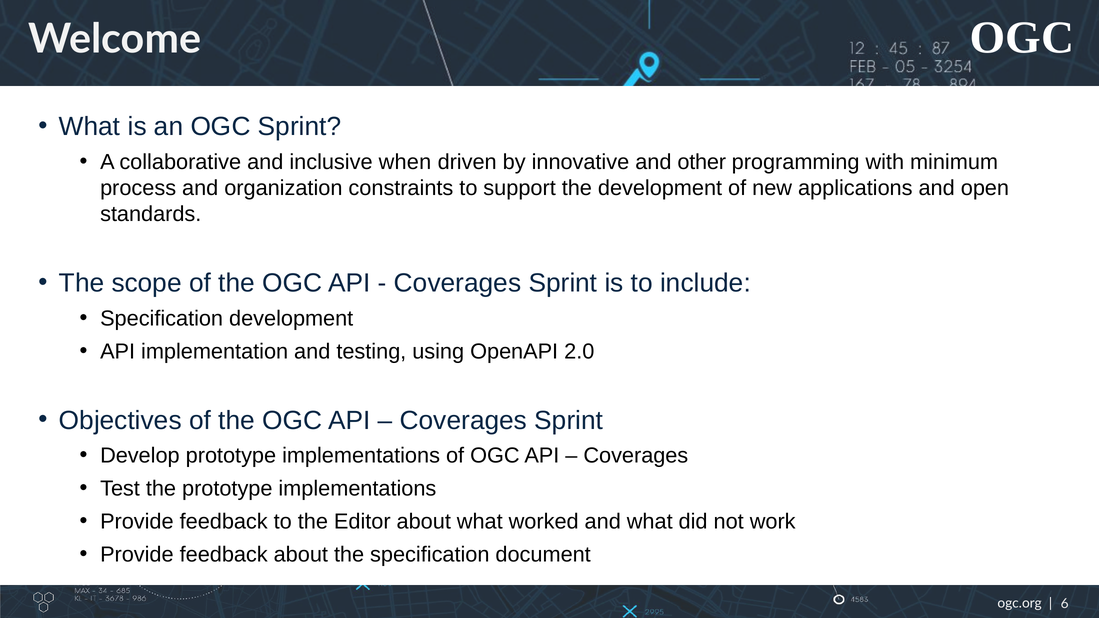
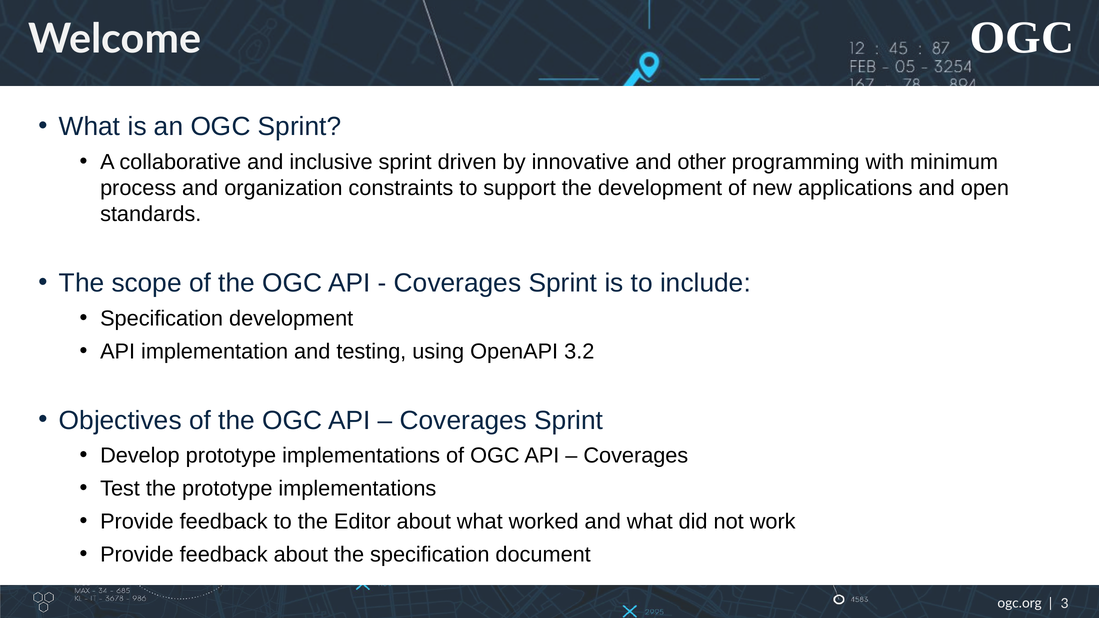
inclusive when: when -> sprint
2.0: 2.0 -> 3.2
6: 6 -> 3
